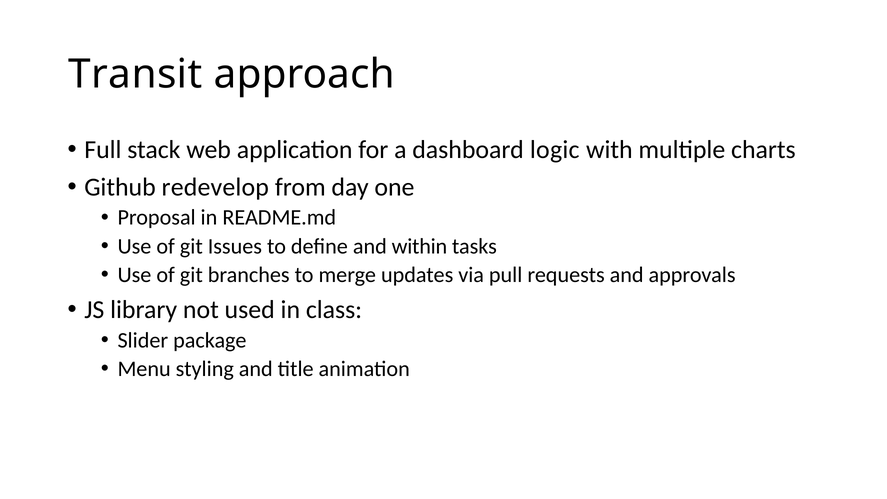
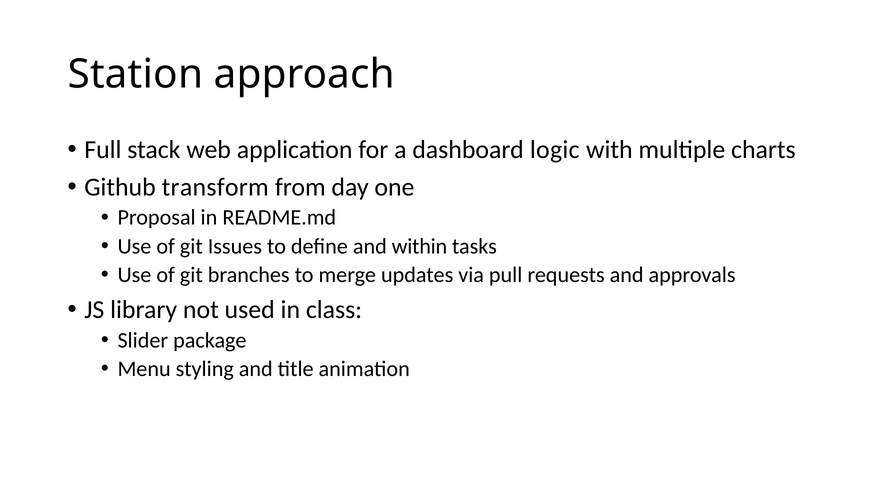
Transit: Transit -> Station
redevelop: redevelop -> transform
